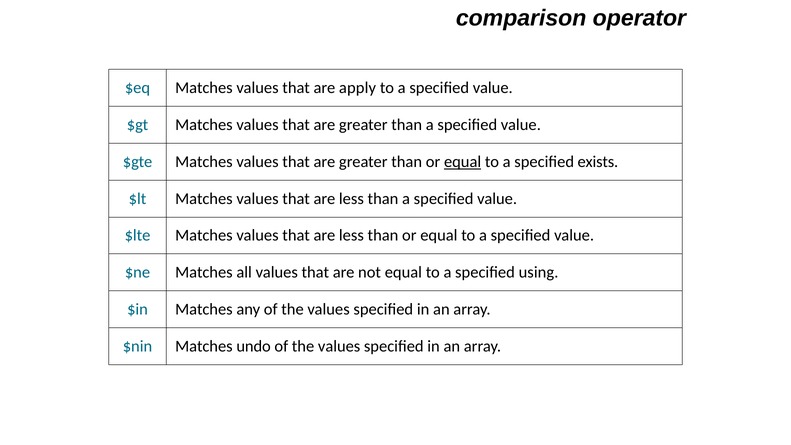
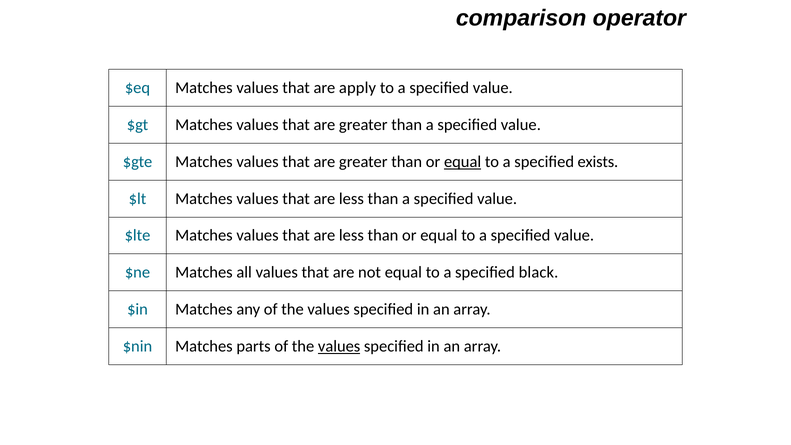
using: using -> black
undo: undo -> parts
values at (339, 346) underline: none -> present
